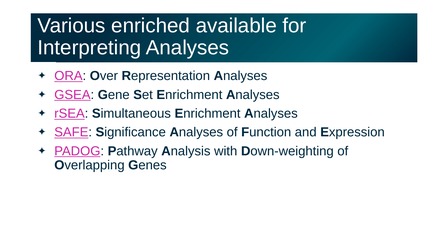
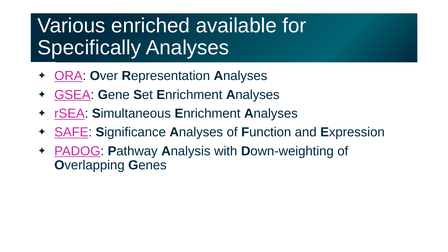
Interpreting: Interpreting -> Specifically
